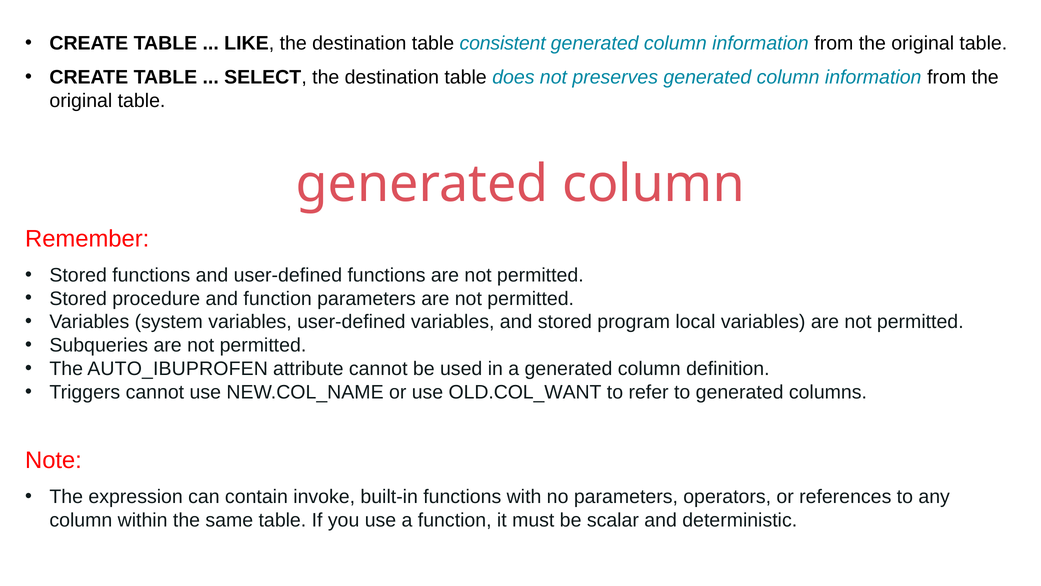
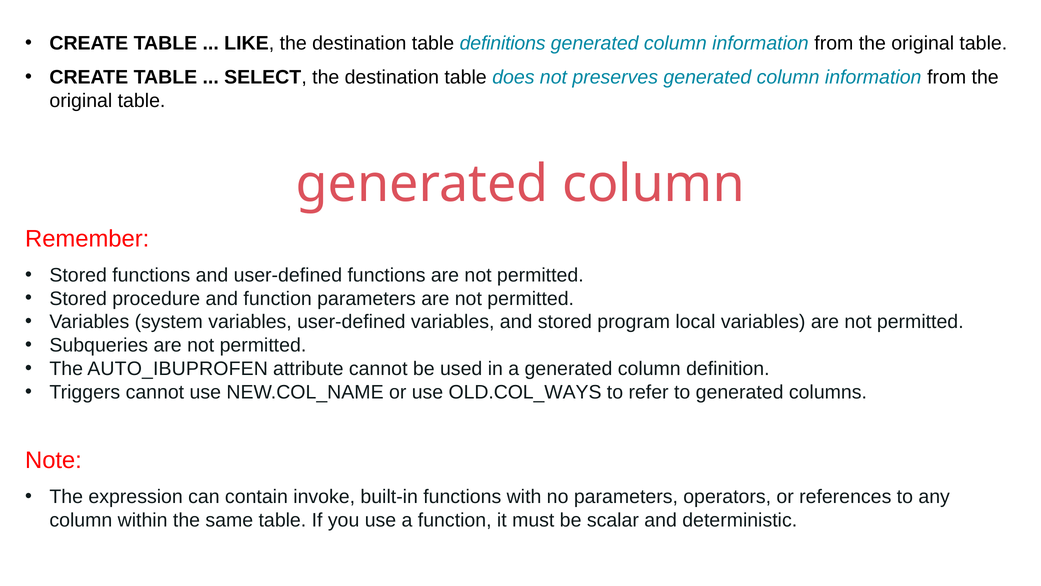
consistent: consistent -> definitions
OLD.COL_WANT: OLD.COL_WANT -> OLD.COL_WAYS
